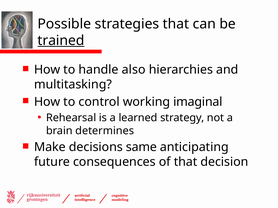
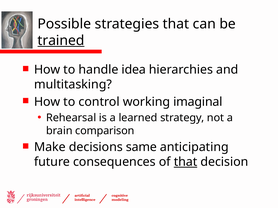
also: also -> idea
determines: determines -> comparison
that at (186, 162) underline: none -> present
